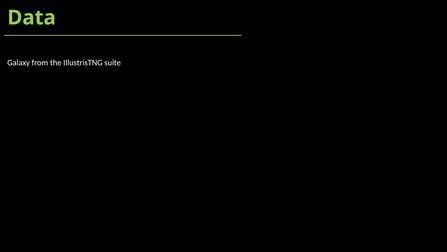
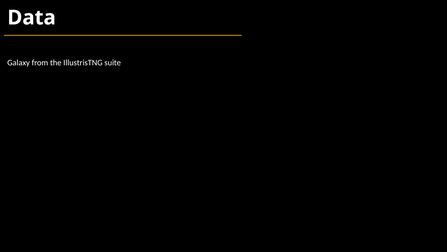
Data colour: light green -> white
